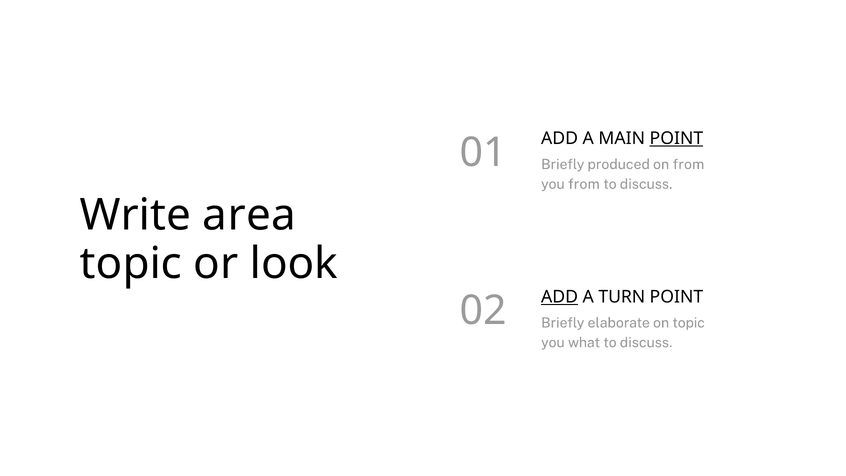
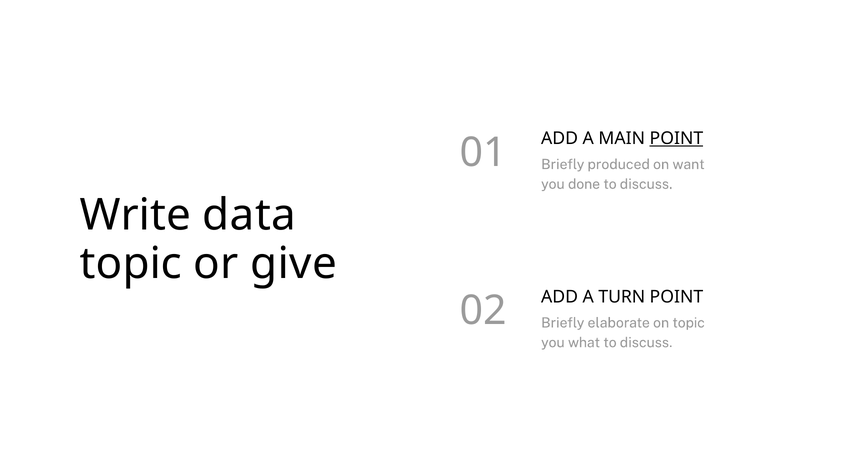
on from: from -> want
you from: from -> done
area: area -> data
look: look -> give
ADD at (560, 297) underline: present -> none
